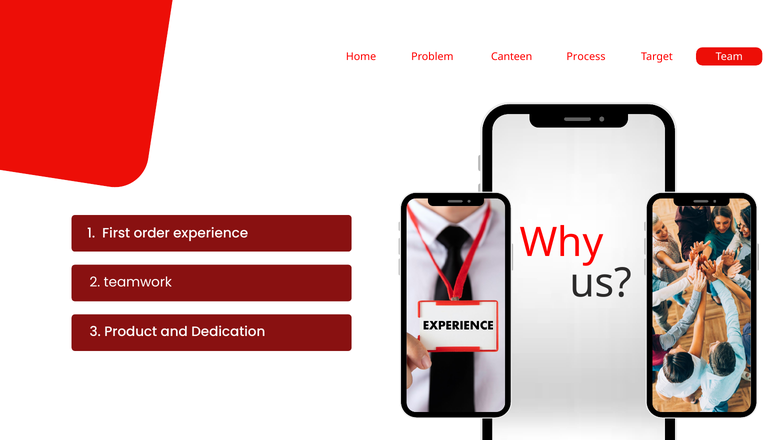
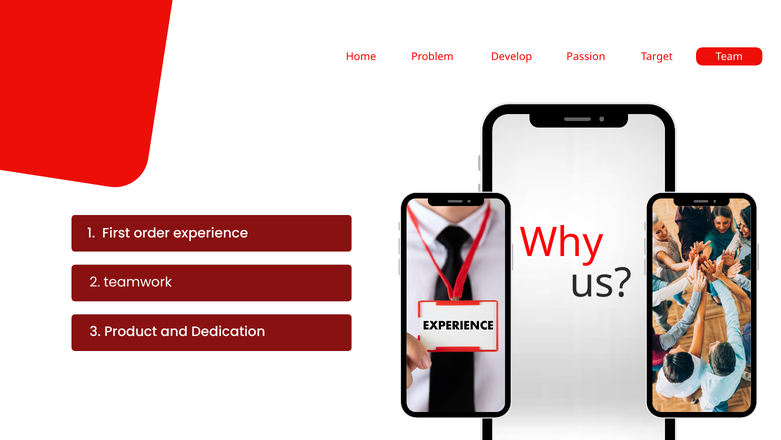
Canteen: Canteen -> Develop
Process: Process -> Passion
